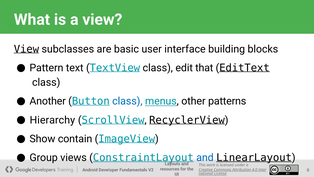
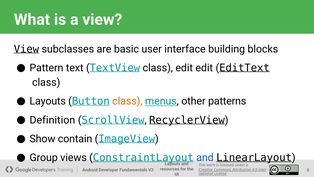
edit that: that -> edit
Another at (48, 101): Another -> Layouts
class at (127, 101) colour: blue -> orange
Hierarchy: Hierarchy -> Definition
